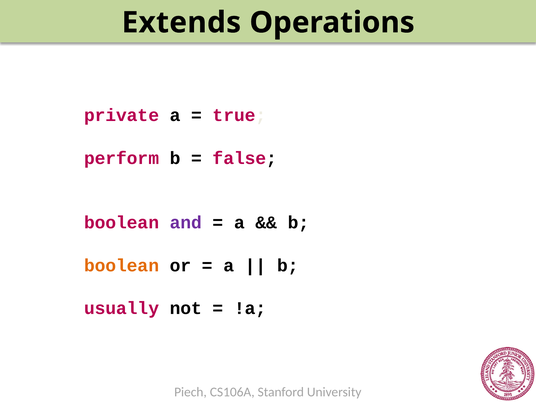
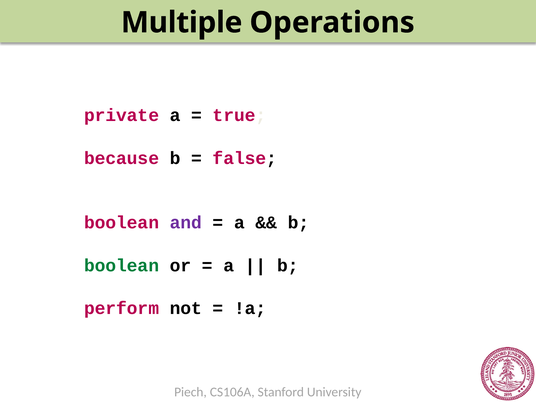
Extends: Extends -> Multiple
perform: perform -> because
boolean at (122, 265) colour: orange -> green
usually: usually -> perform
